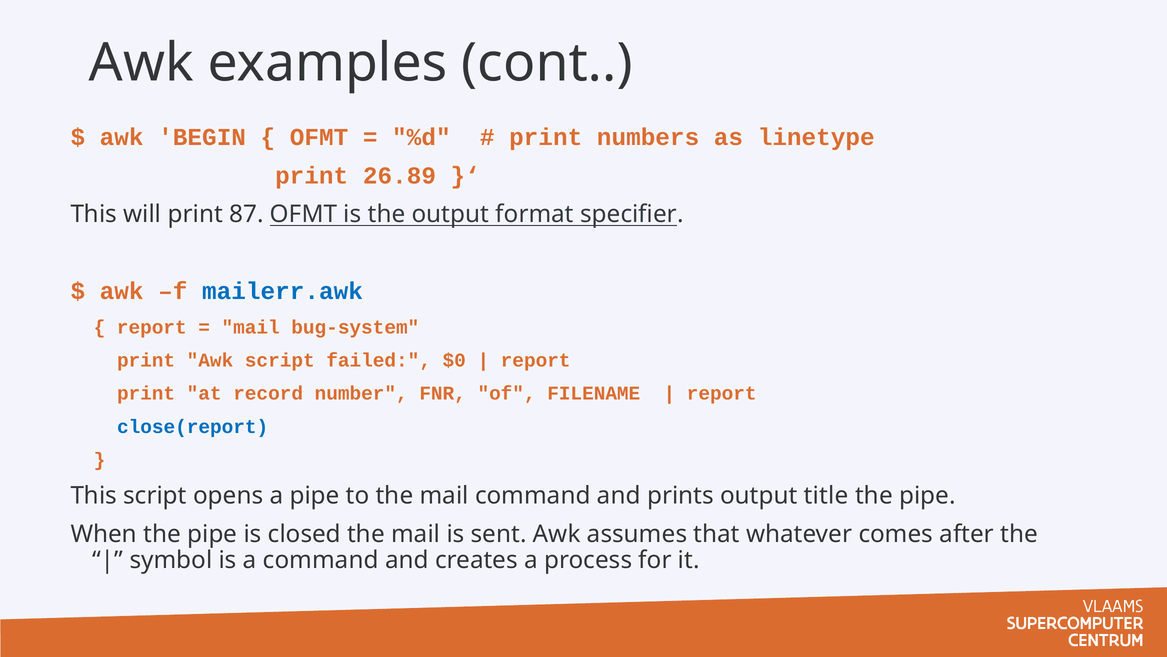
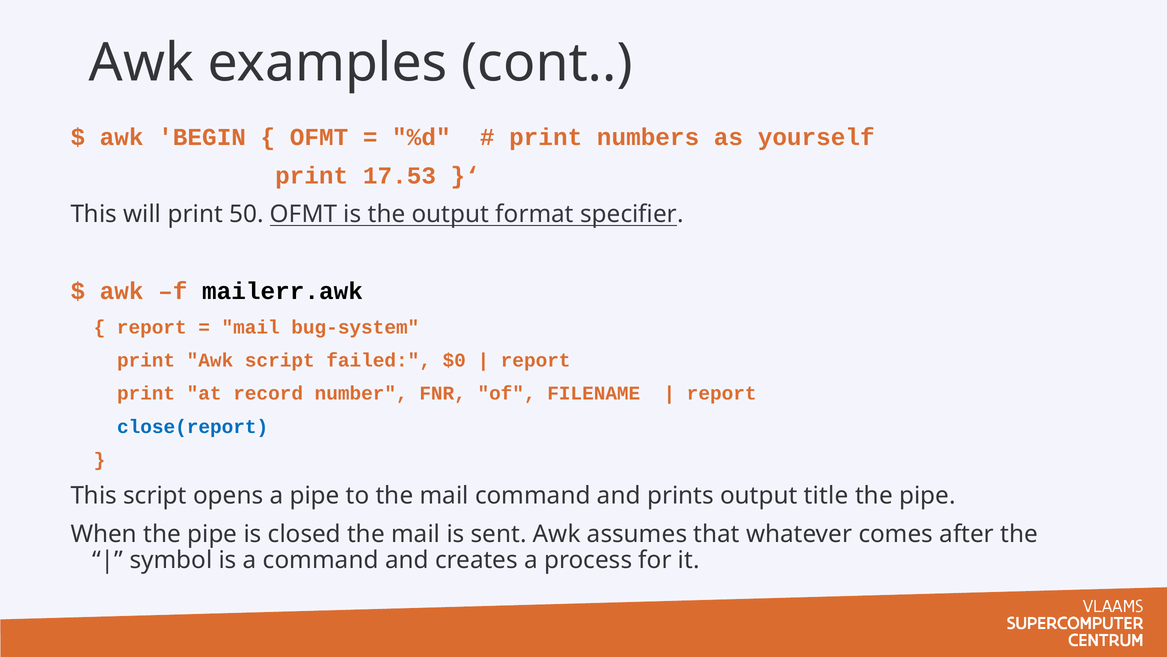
linetype: linetype -> yourself
26.89: 26.89 -> 17.53
87: 87 -> 50
mailerr.awk colour: blue -> black
